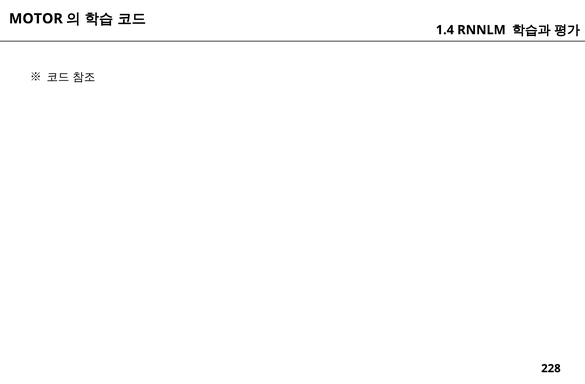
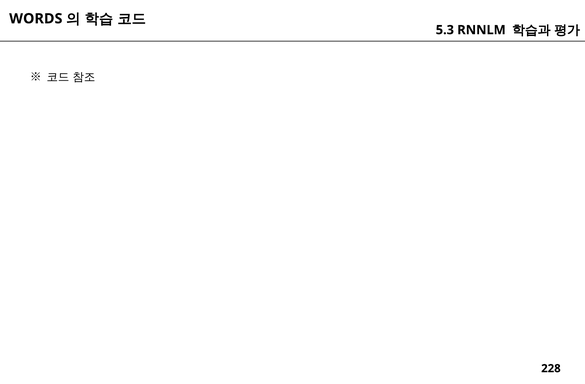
MOTOR: MOTOR -> WORDS
1.4: 1.4 -> 5.3
